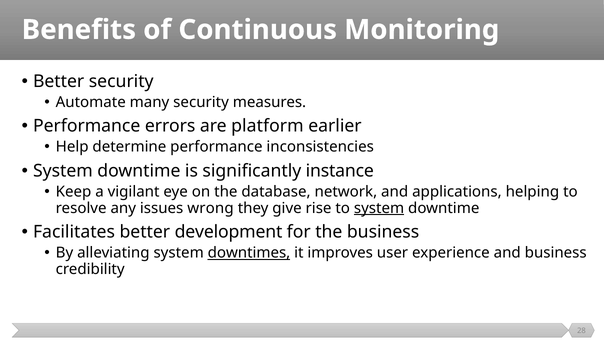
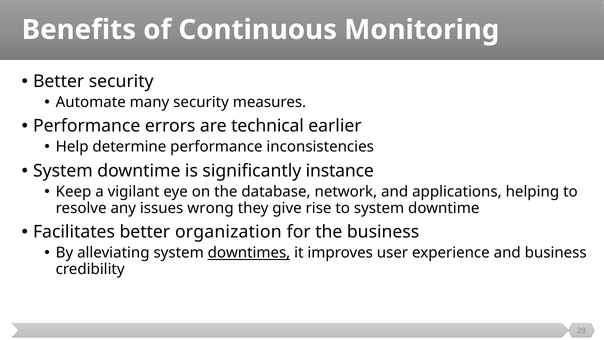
platform: platform -> technical
system at (379, 208) underline: present -> none
development: development -> organization
